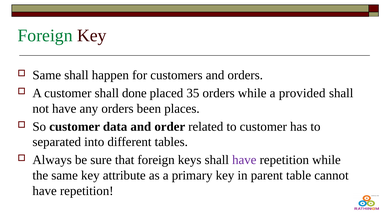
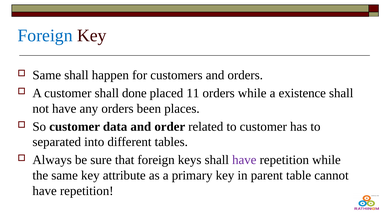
Foreign at (45, 36) colour: green -> blue
35: 35 -> 11
provided: provided -> existence
